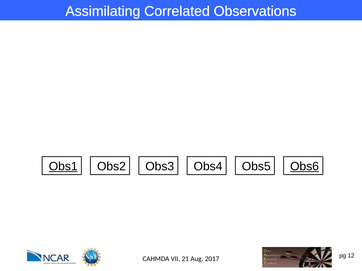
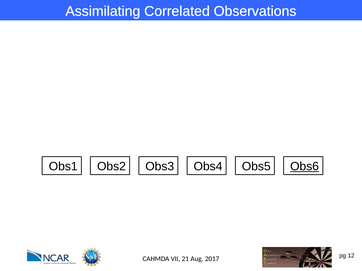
Obs1 underline: present -> none
